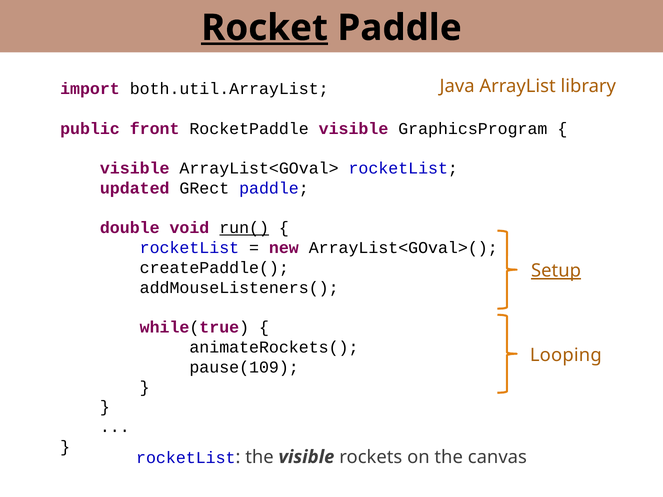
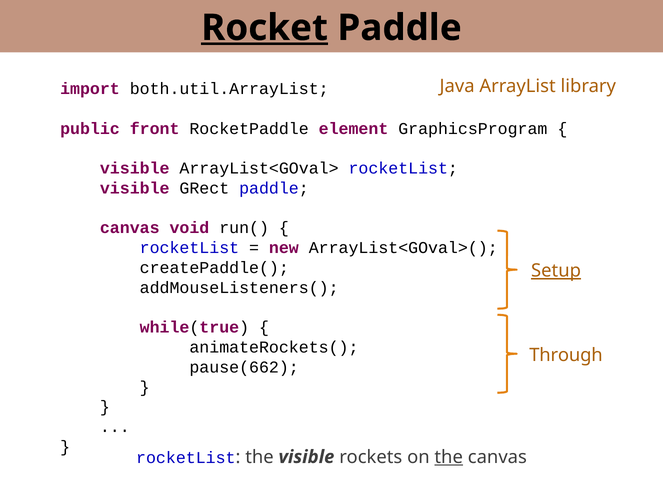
RocketPaddle visible: visible -> element
updated at (135, 188): updated -> visible
double at (130, 228): double -> canvas
run( underline: present -> none
Looping: Looping -> Through
pause(109: pause(109 -> pause(662
the at (449, 457) underline: none -> present
